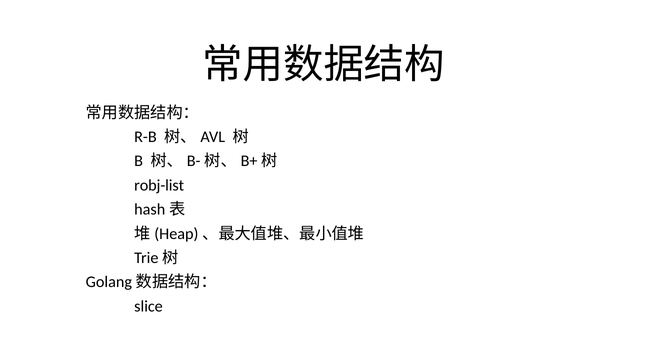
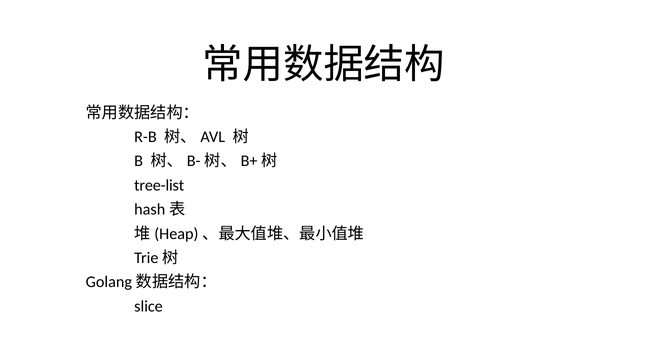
robj-list: robj-list -> tree-list
